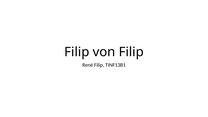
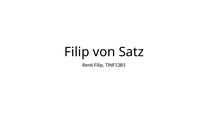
von Filip: Filip -> Satz
